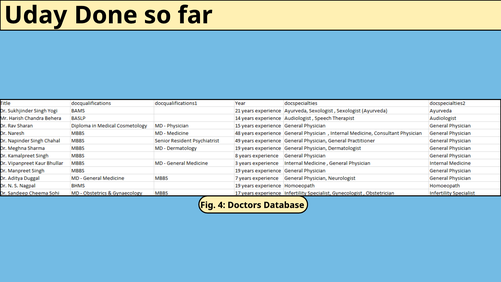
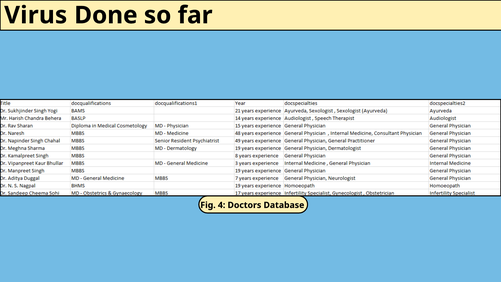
Uday: Uday -> Virus
